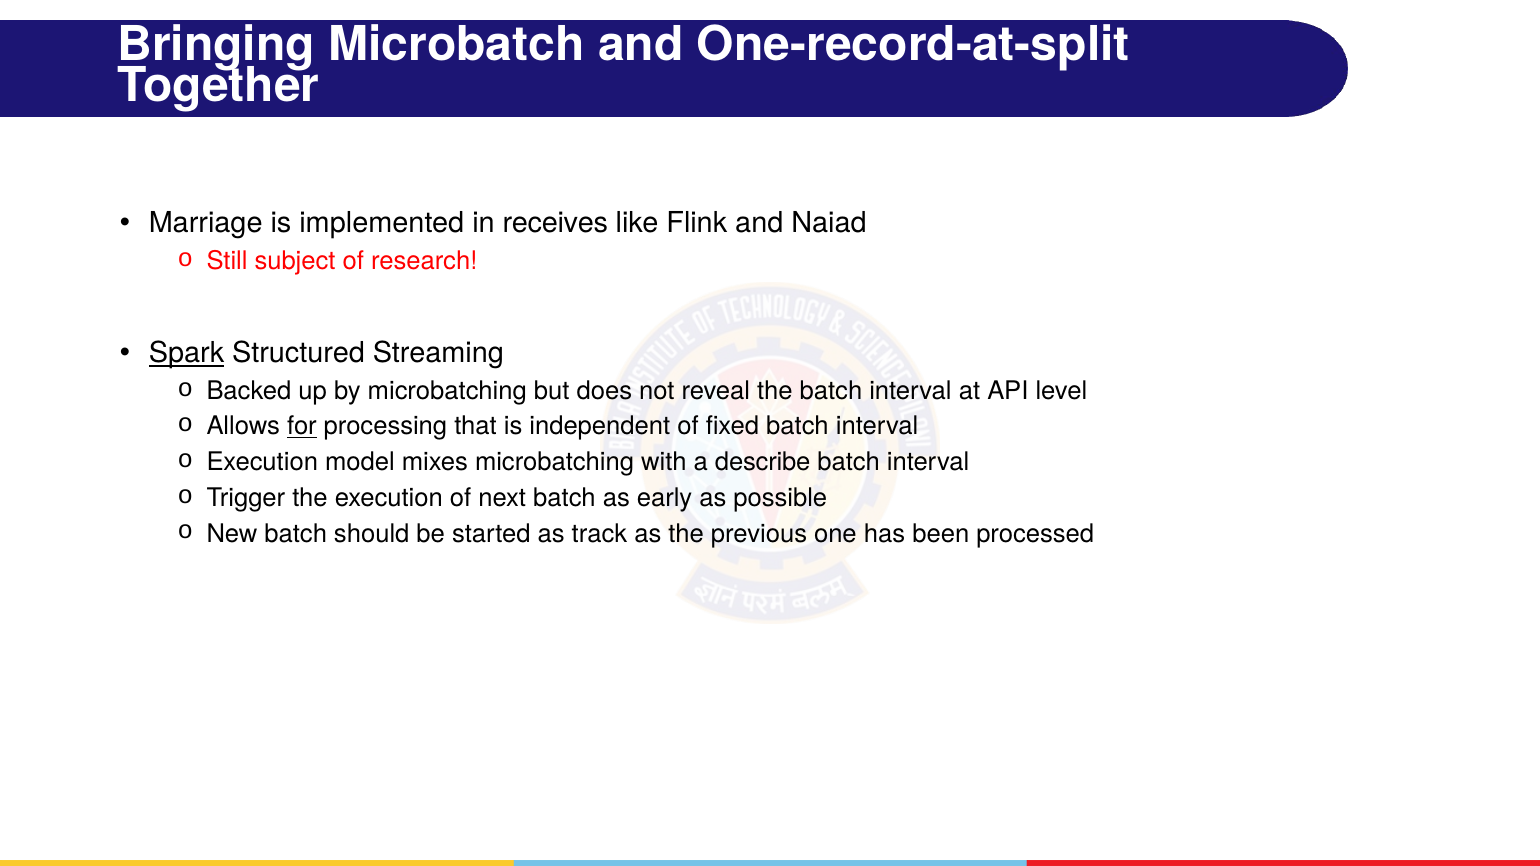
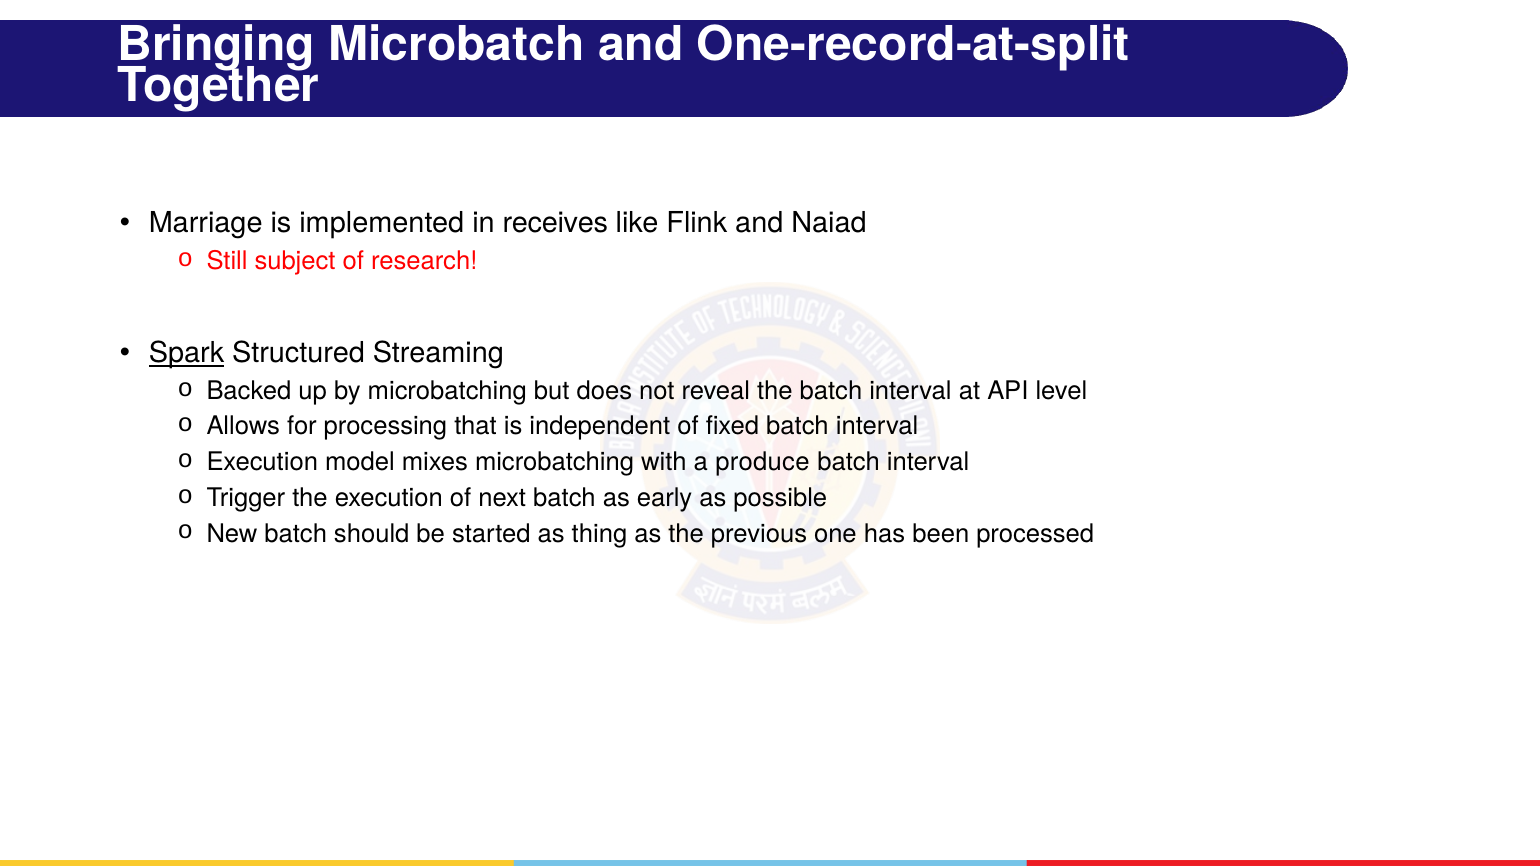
for underline: present -> none
describe: describe -> produce
track: track -> thing
